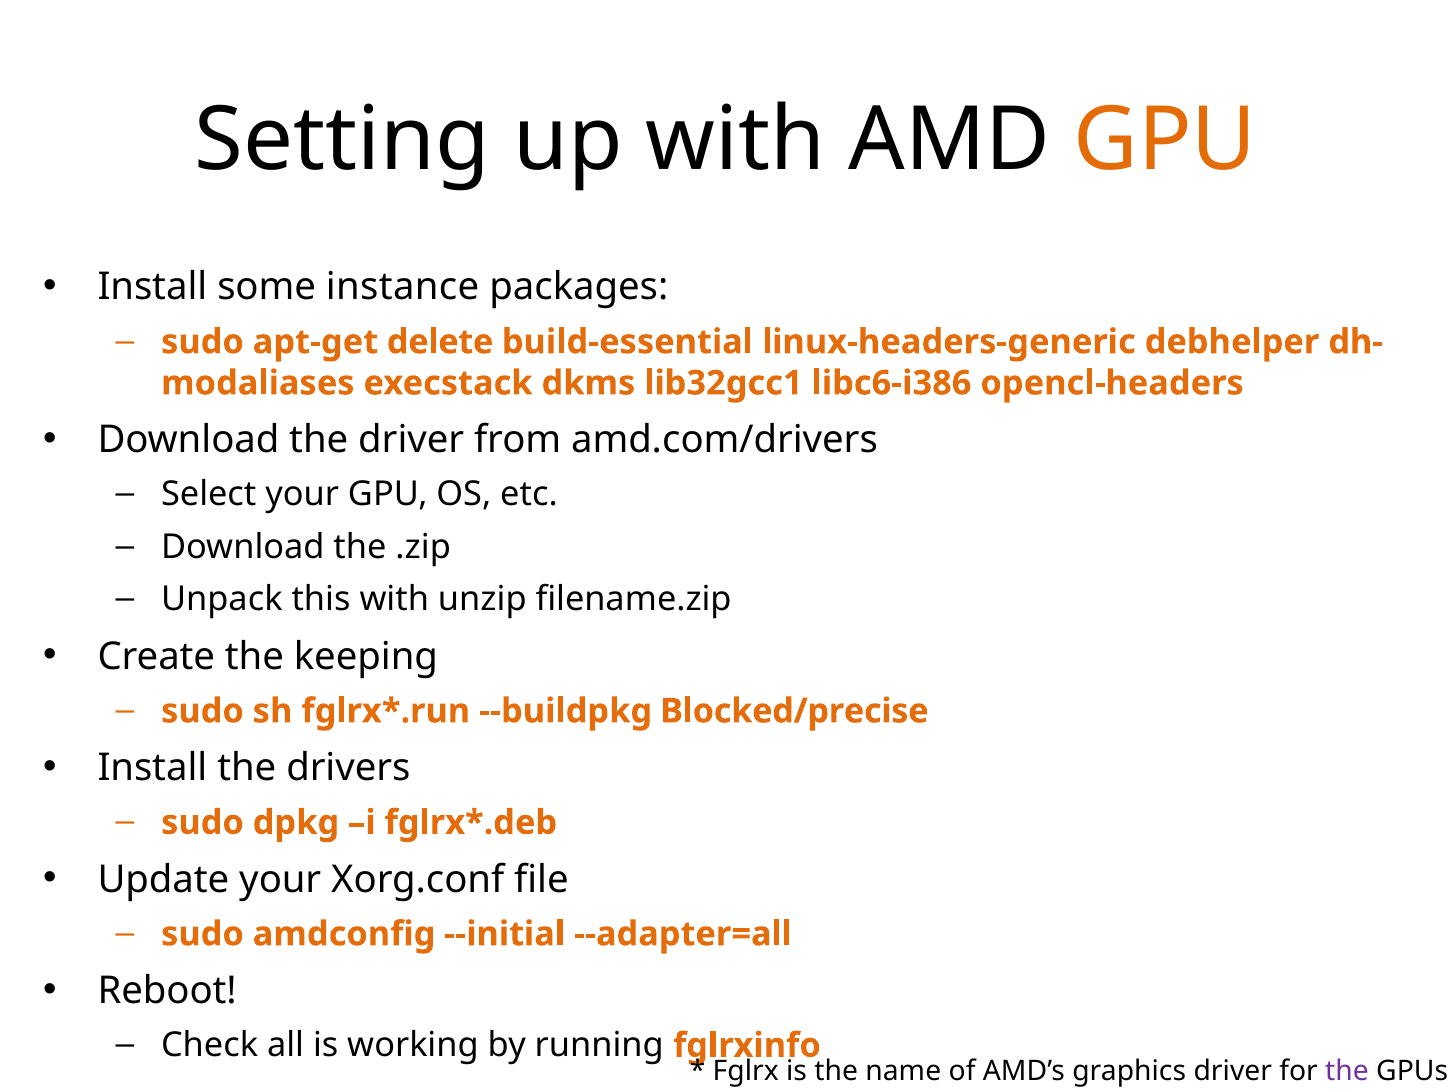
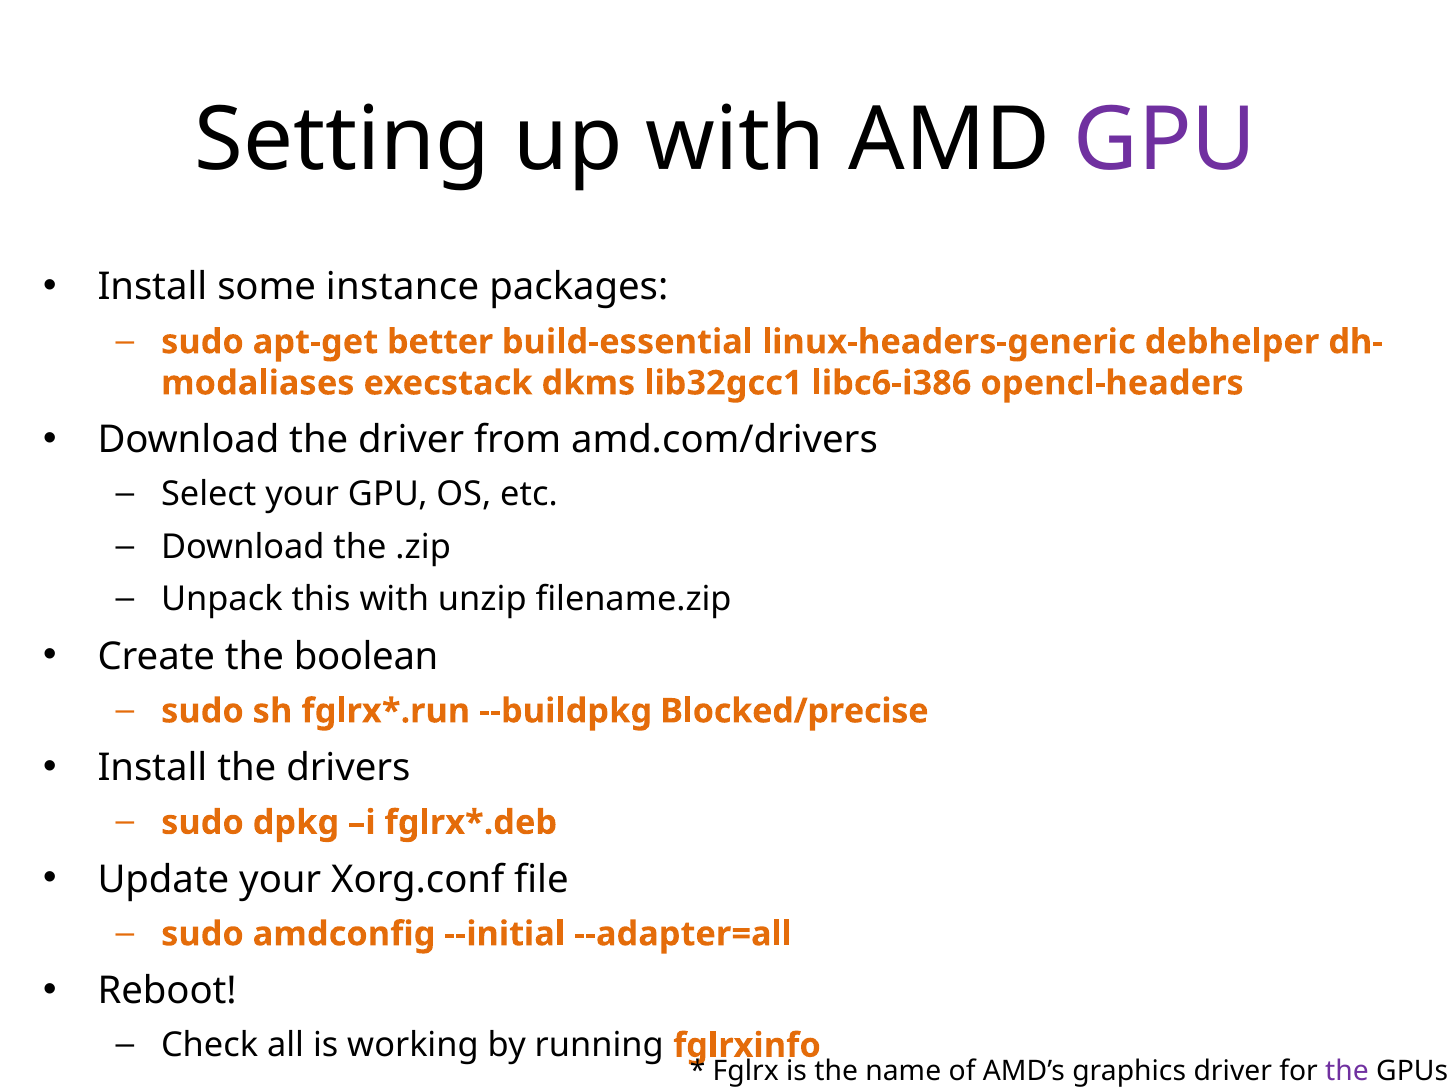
GPU at (1165, 141) colour: orange -> purple
delete: delete -> better
keeping: keeping -> boolean
